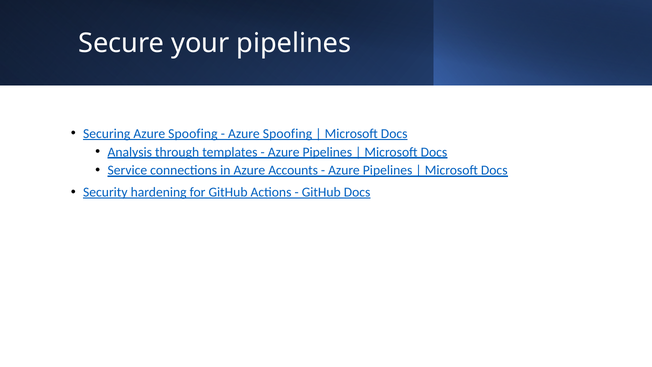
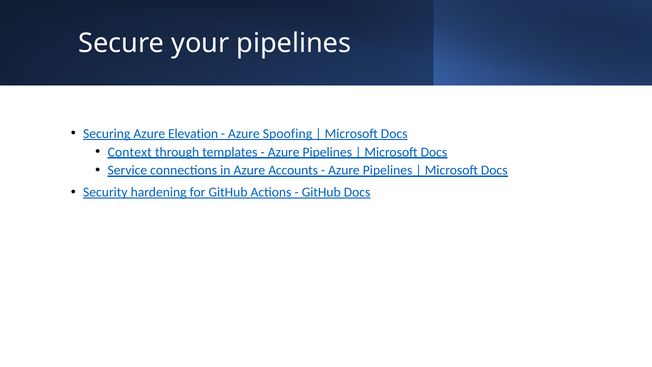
Securing Azure Spoofing: Spoofing -> Elevation
Analysis: Analysis -> Context
